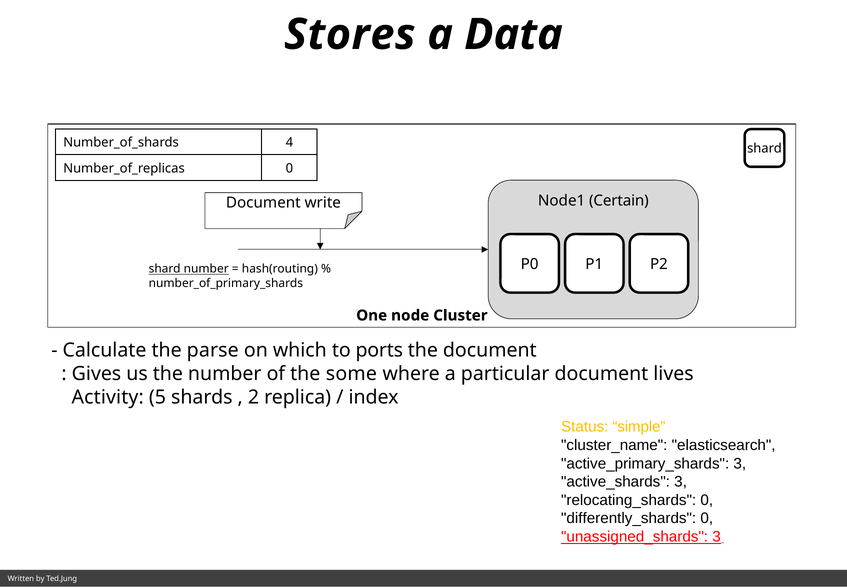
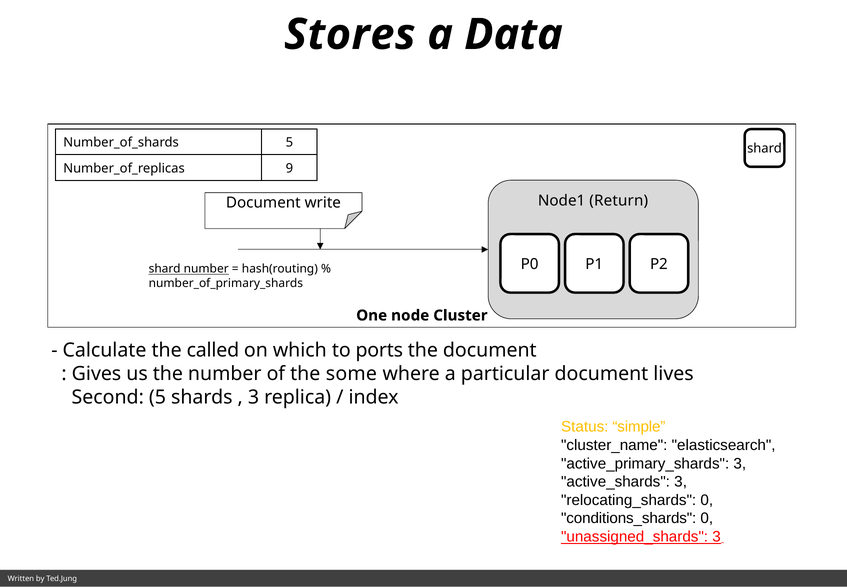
4 at (289, 142): 4 -> 5
0 at (289, 168): 0 -> 9
Certain: Certain -> Return
parse: parse -> called
Activity: Activity -> Second
2 at (253, 397): 2 -> 3
differently_shards: differently_shards -> conditions_shards
